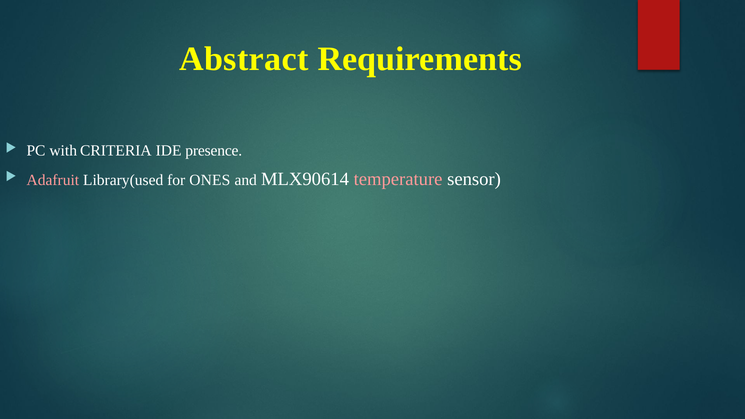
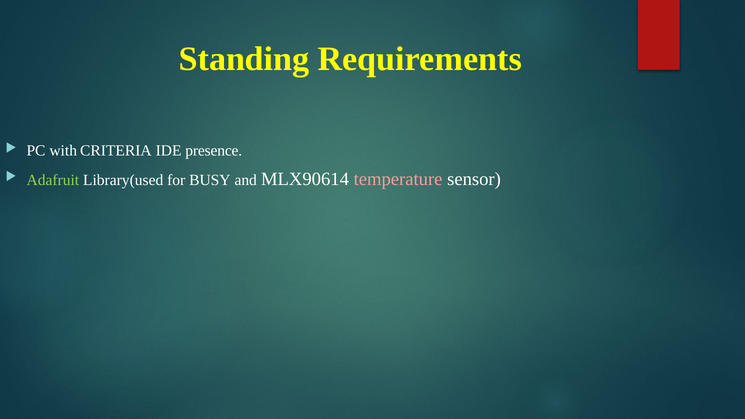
Abstract: Abstract -> Standing
Adafruit colour: pink -> light green
ONES: ONES -> BUSY
